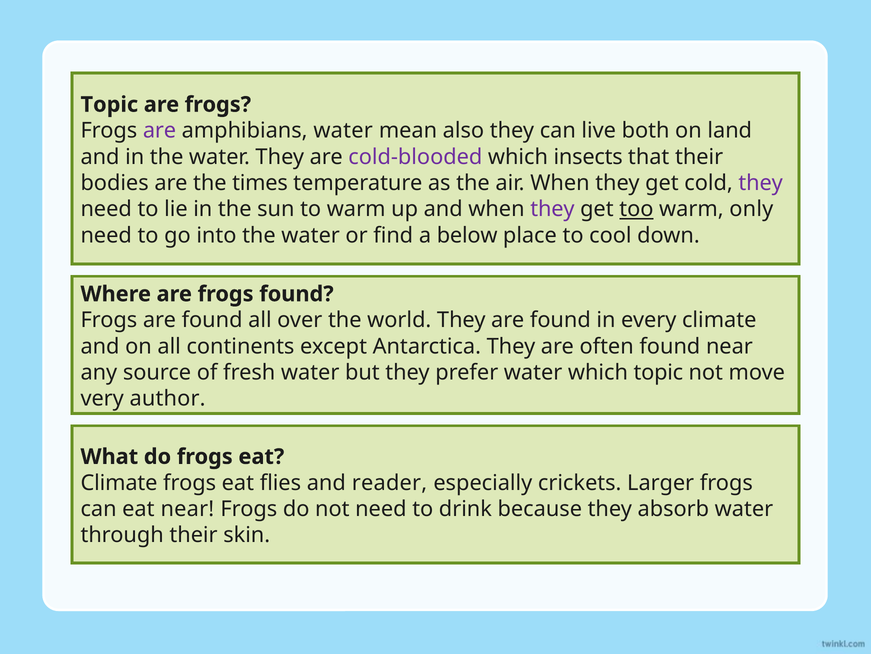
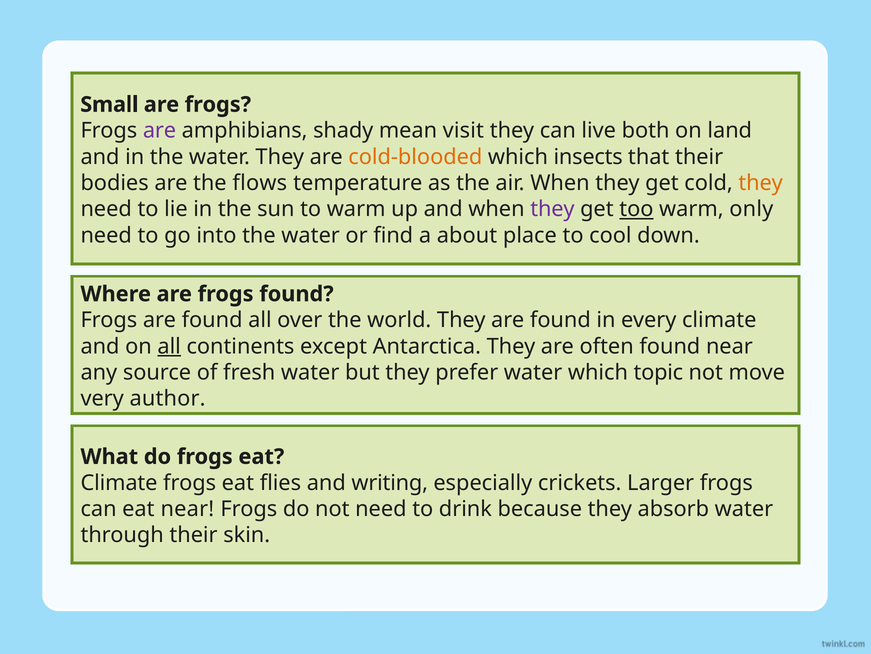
Topic at (109, 104): Topic -> Small
amphibians water: water -> shady
also: also -> visit
cold-blooded colour: purple -> orange
times: times -> flows
they at (761, 183) colour: purple -> orange
below: below -> about
all at (169, 346) underline: none -> present
reader: reader -> writing
